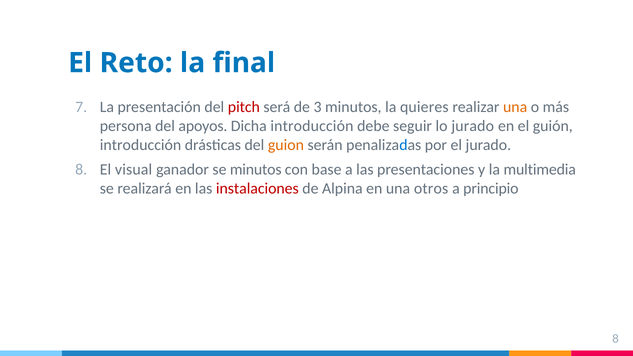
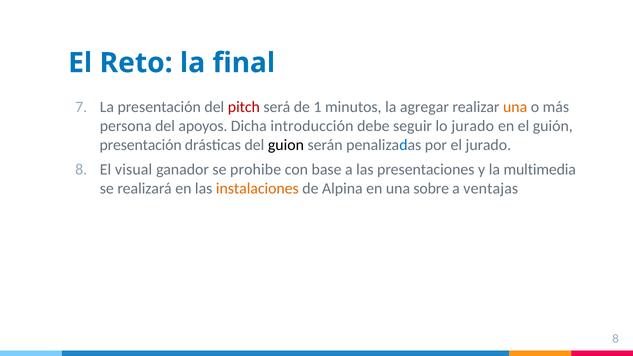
3: 3 -> 1
quieres: quieres -> agregar
introducción at (141, 145): introducción -> presentación
guion colour: orange -> black
se minutos: minutos -> prohibe
instalaciones colour: red -> orange
otros: otros -> sobre
principio: principio -> ventajas
